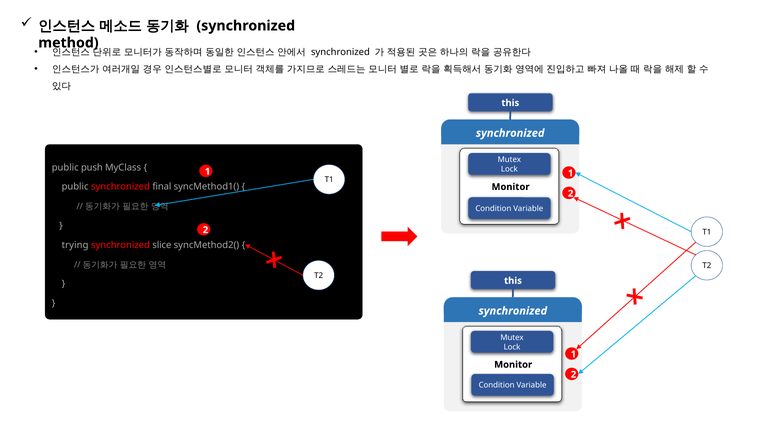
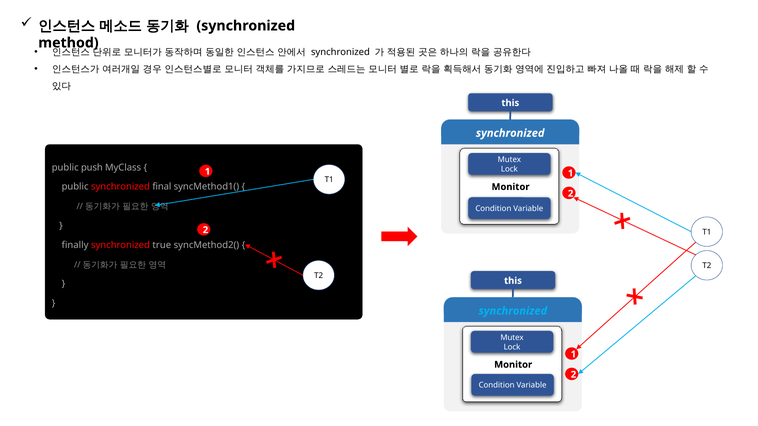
trying: trying -> finally
slice: slice -> true
synchronized at (513, 311) colour: white -> light blue
